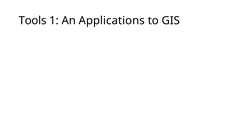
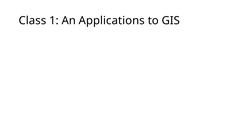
Tools: Tools -> Class
